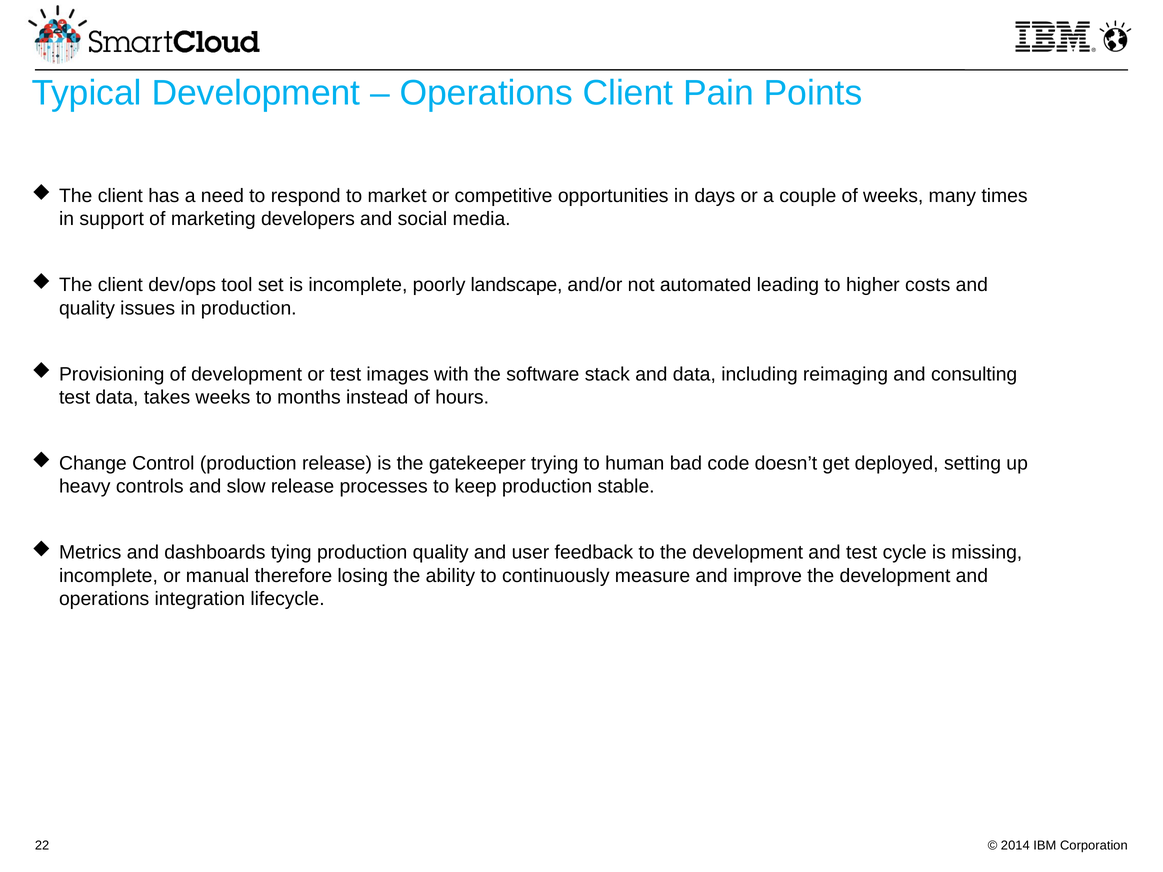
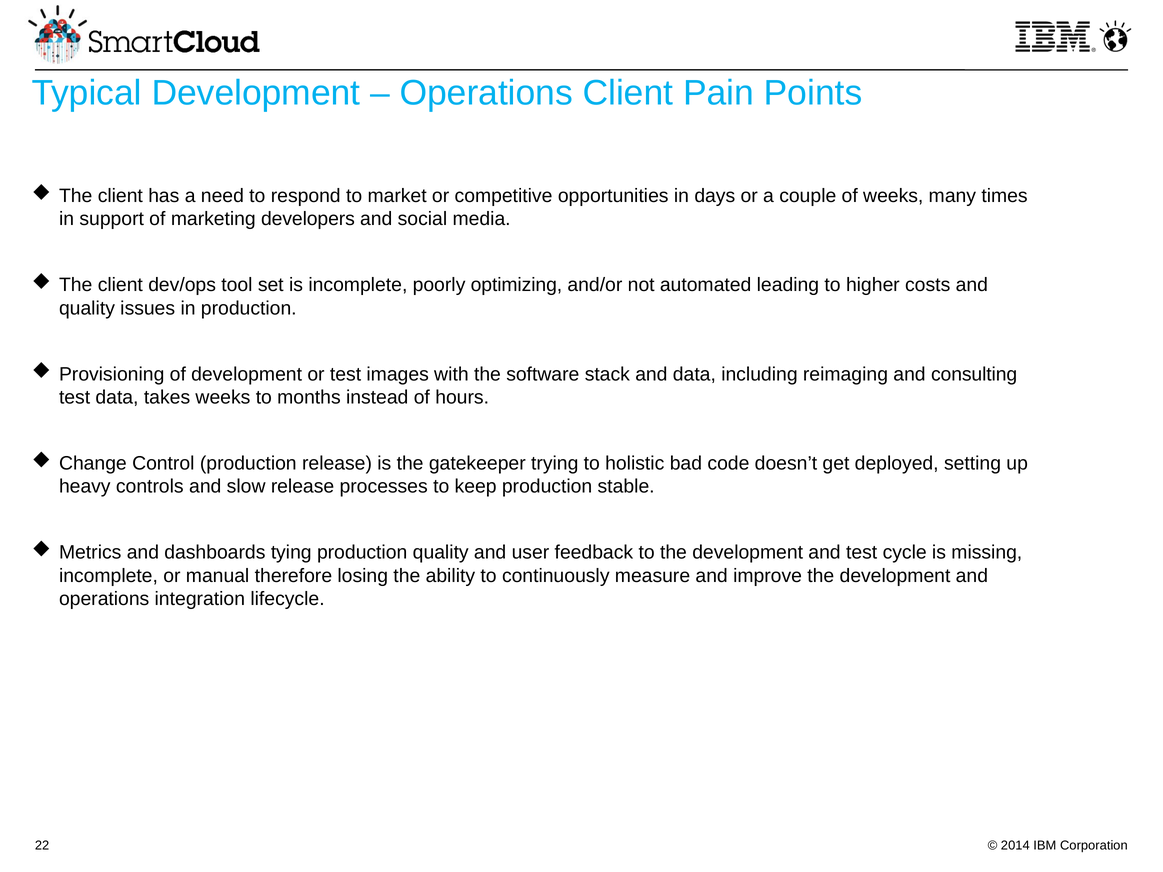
landscape: landscape -> optimizing
human: human -> holistic
